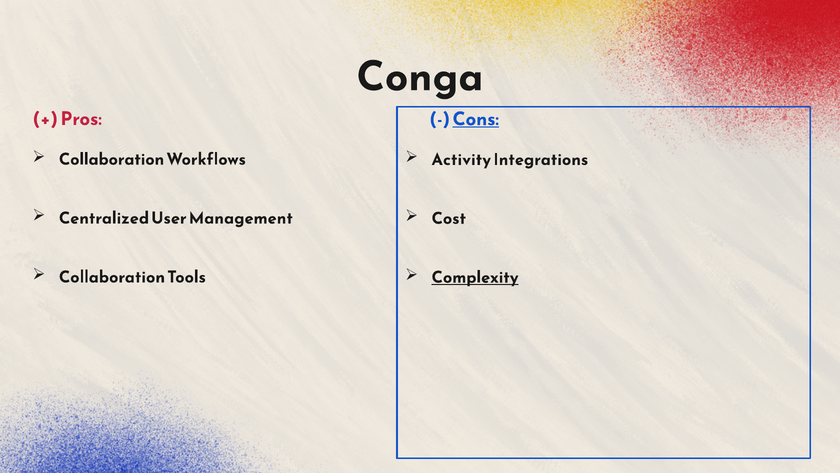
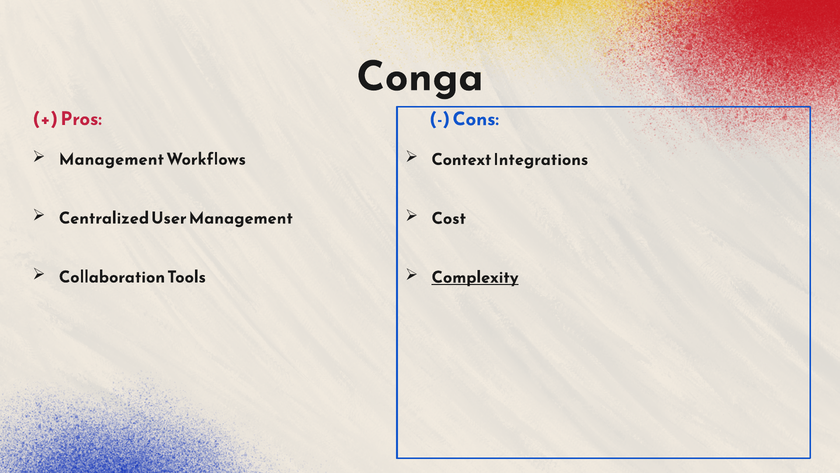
Cons underline: present -> none
Collaboration at (112, 159): Collaboration -> Management
Activity: Activity -> Context
